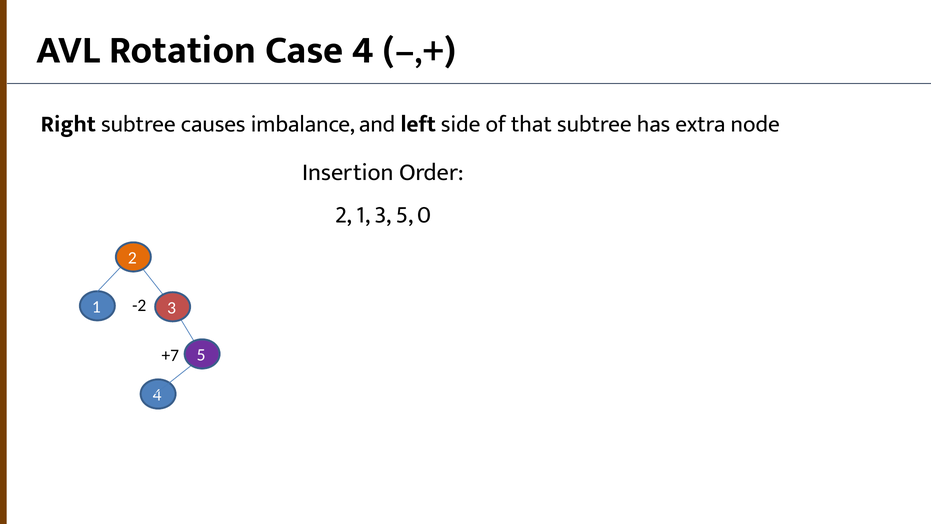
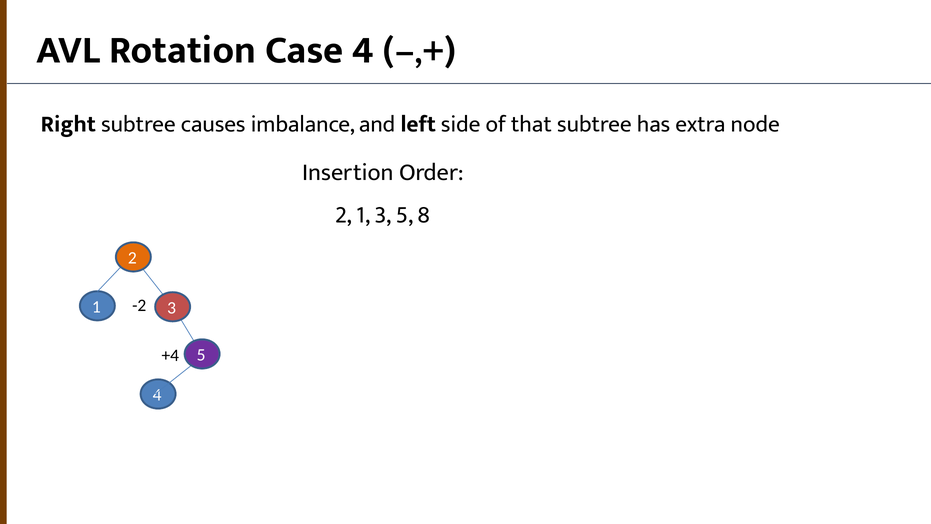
0: 0 -> 8
+7: +7 -> +4
